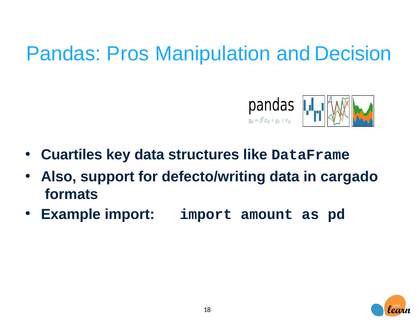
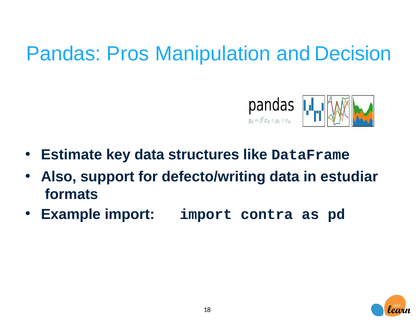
Cuartiles: Cuartiles -> Estimate
cargado: cargado -> estudiar
amount: amount -> contra
